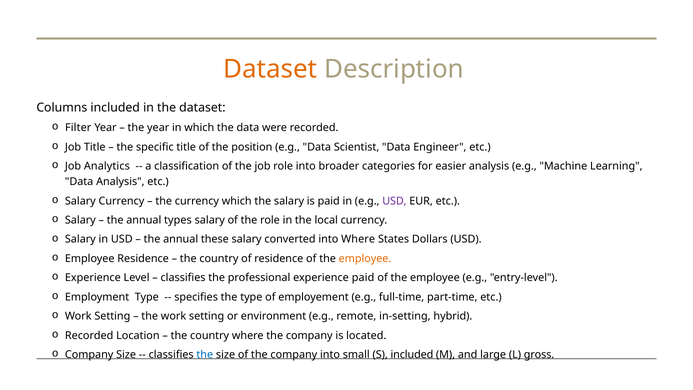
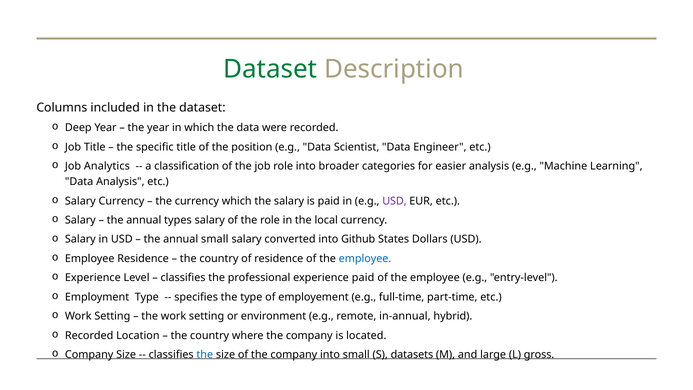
Dataset at (270, 69) colour: orange -> green
Filter: Filter -> Deep
annual these: these -> small
into Where: Where -> Github
employee at (365, 258) colour: orange -> blue
in-setting: in-setting -> in-annual
S included: included -> datasets
